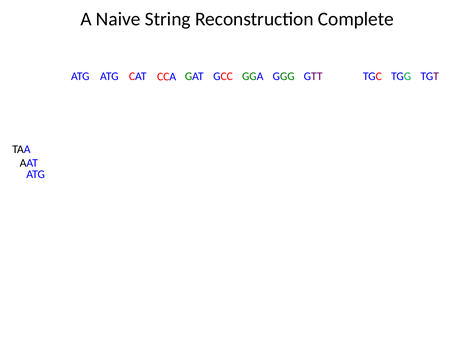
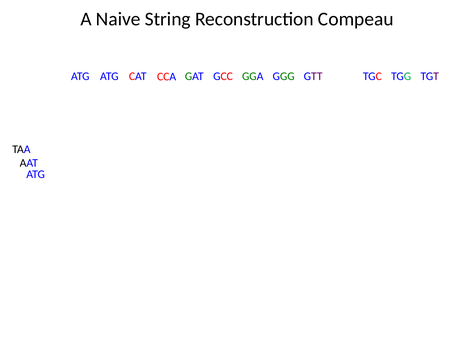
Complete: Complete -> Compeau
